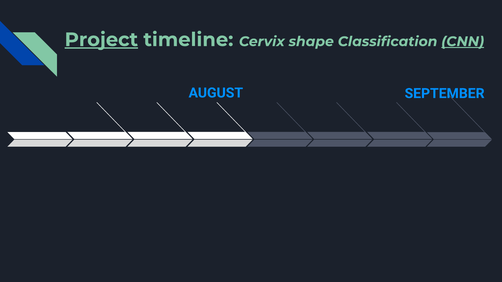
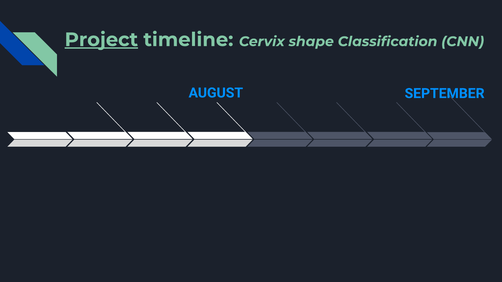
CNN underline: present -> none
